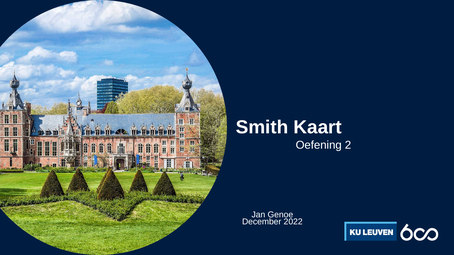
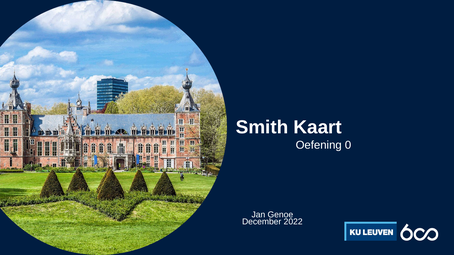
2: 2 -> 0
